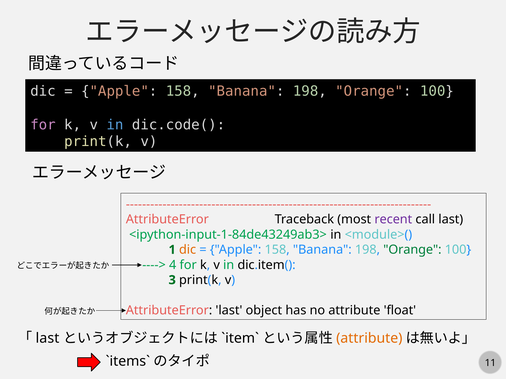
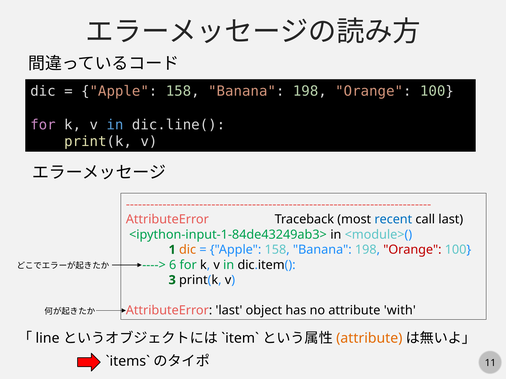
dic.code(: dic.code( -> dic.line(
recent colour: purple -> blue
Orange at (412, 250) colour: green -> red
4: 4 -> 6
float: float -> with
last at (48, 339): last -> line
